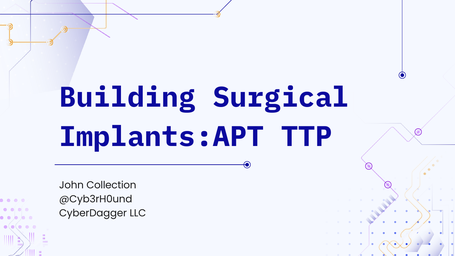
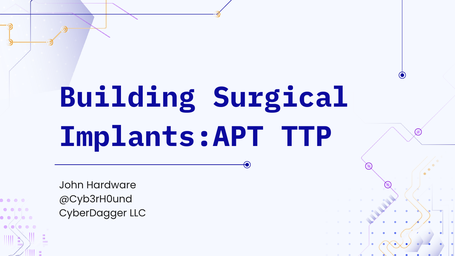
Collection: Collection -> Hardware
